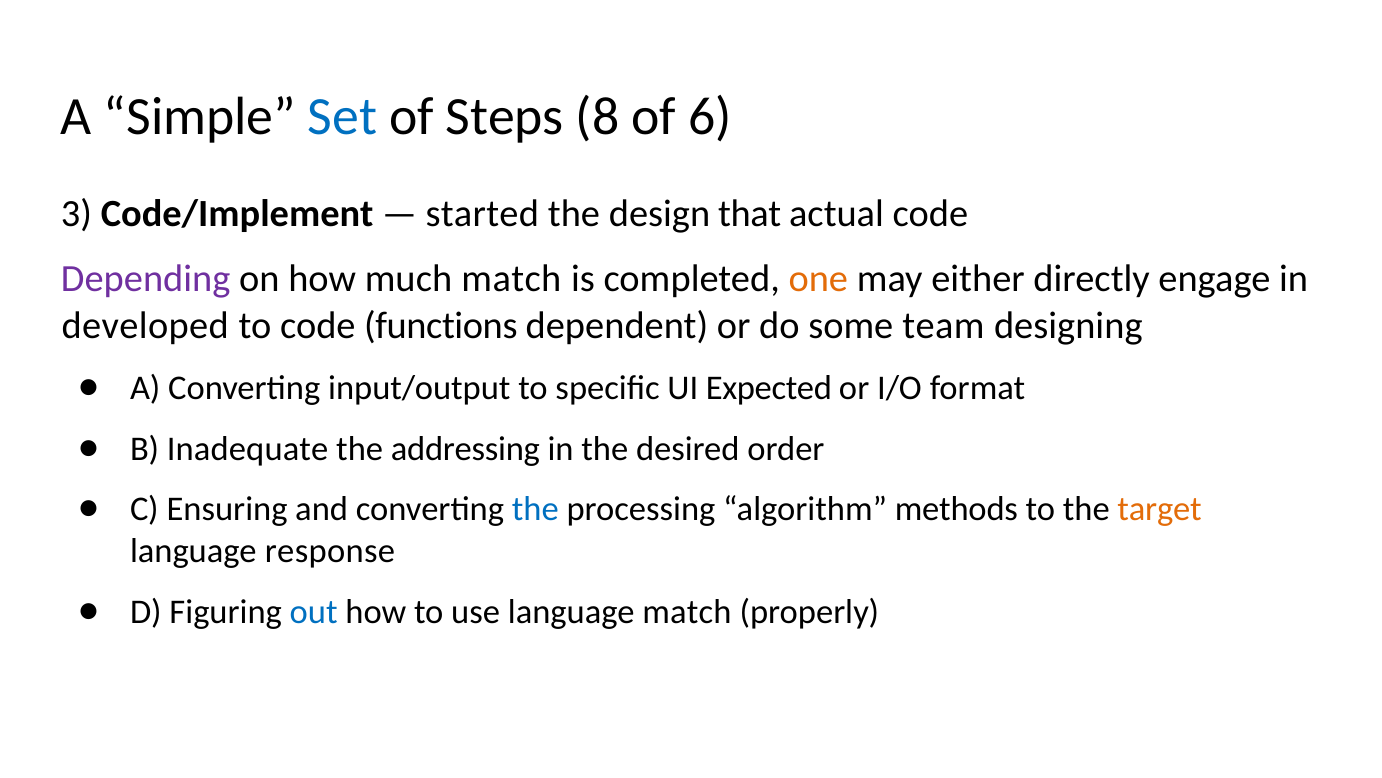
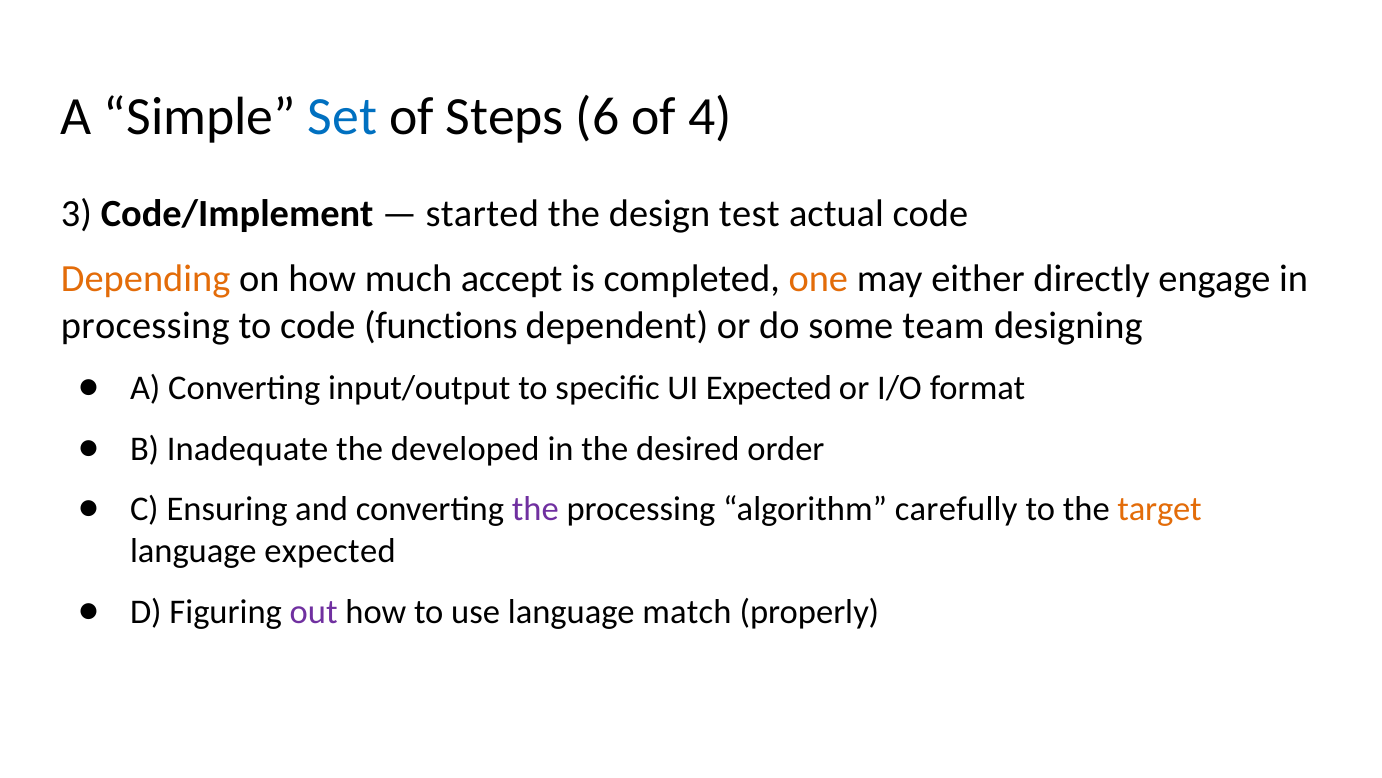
8: 8 -> 6
6: 6 -> 4
that: that -> test
Depending colour: purple -> orange
much match: match -> accept
developed at (145, 325): developed -> processing
addressing: addressing -> developed
the at (535, 509) colour: blue -> purple
methods: methods -> carefully
language response: response -> expected
out colour: blue -> purple
